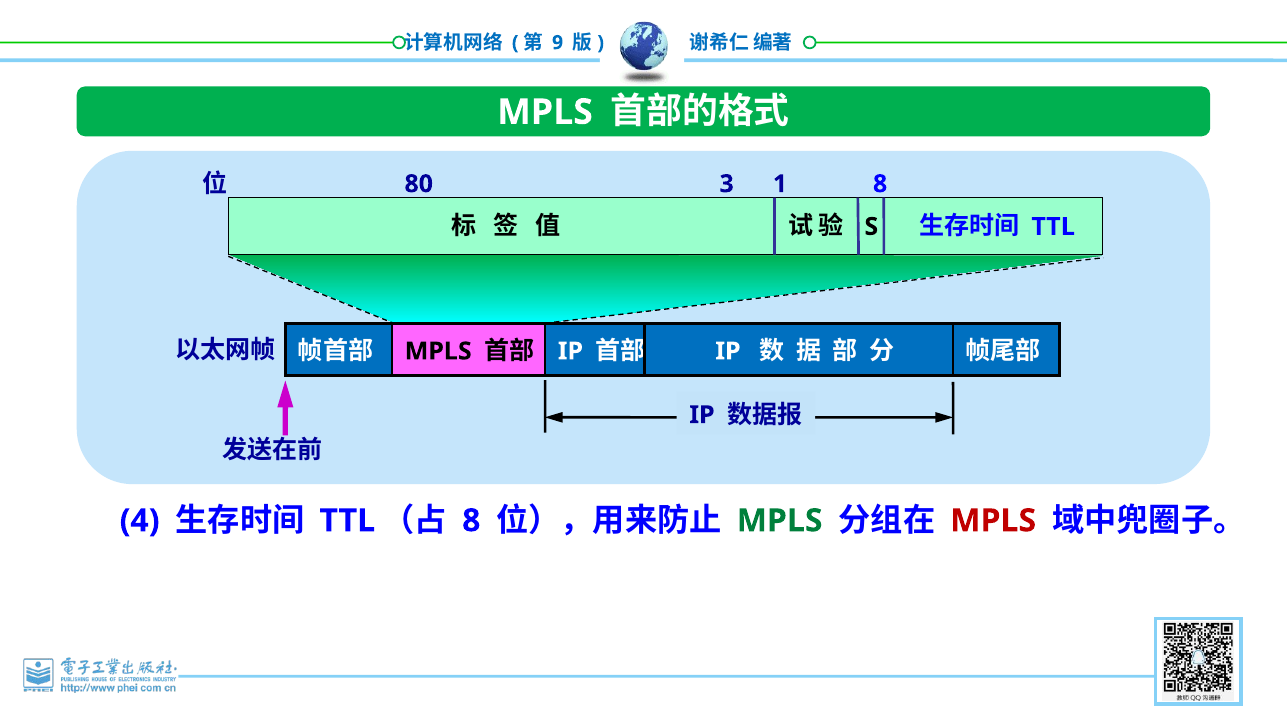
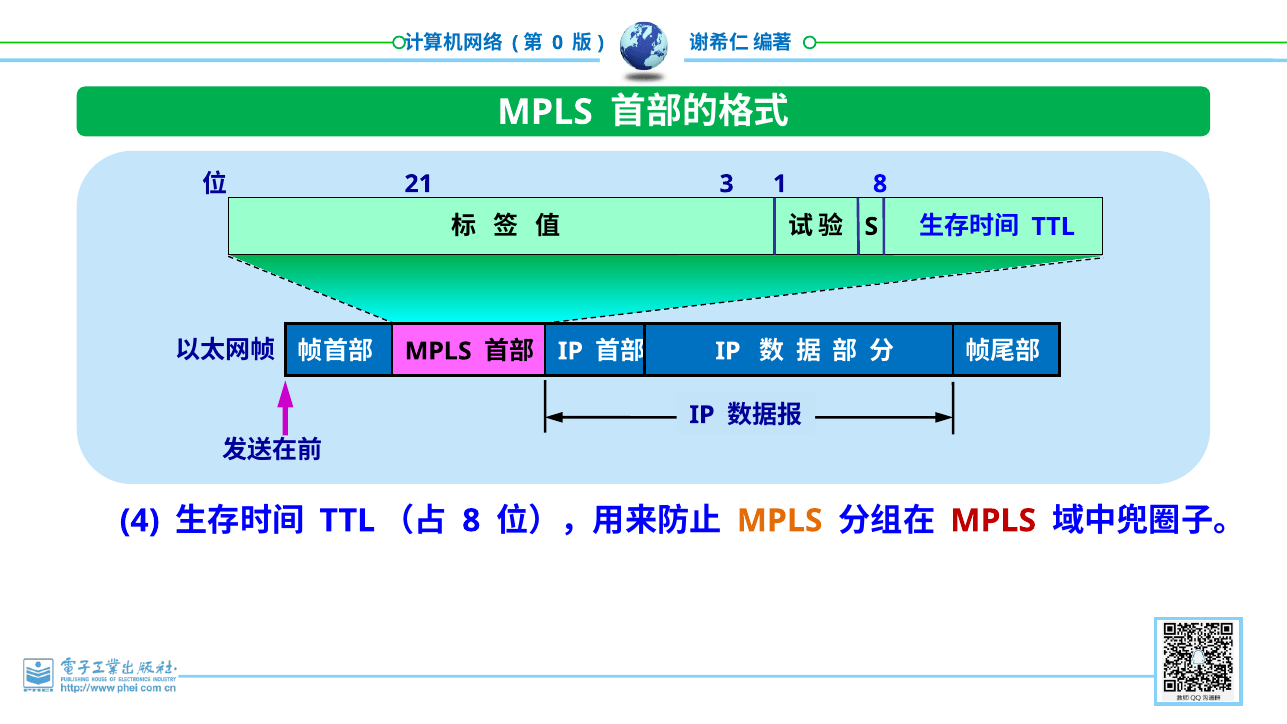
9: 9 -> 0
80: 80 -> 21
MPLS at (780, 521) colour: green -> orange
